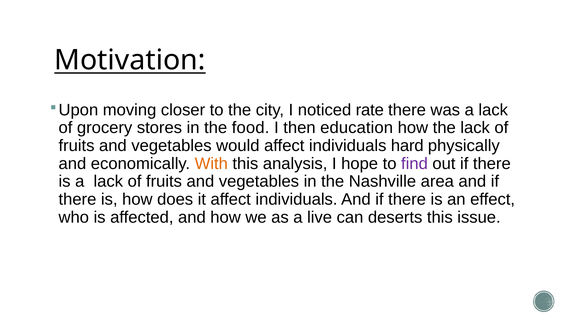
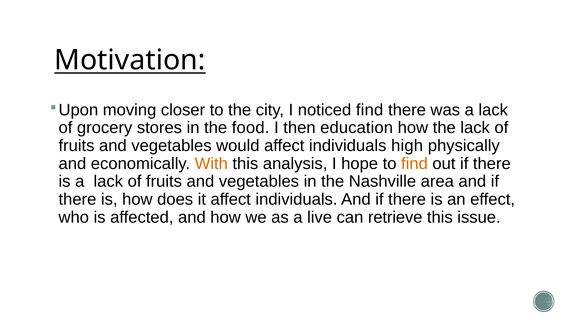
noticed rate: rate -> find
hard: hard -> high
find at (414, 164) colour: purple -> orange
deserts: deserts -> retrieve
